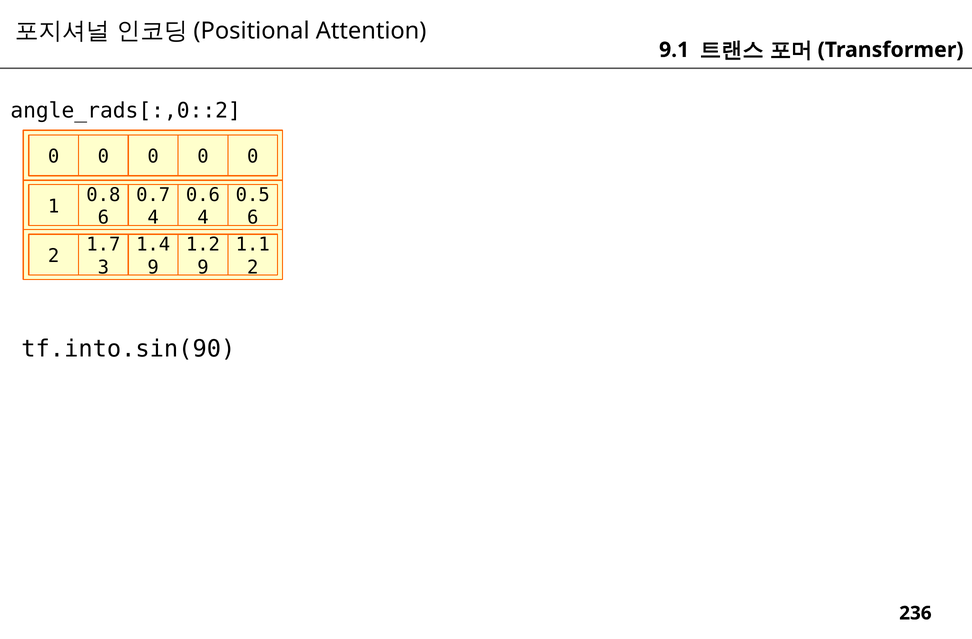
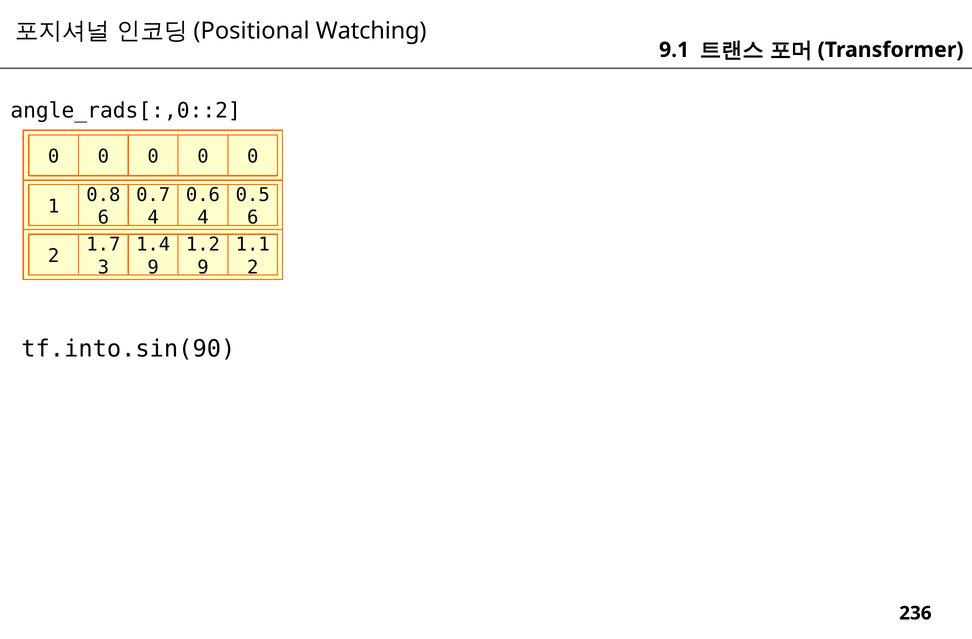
Attention: Attention -> Watching
